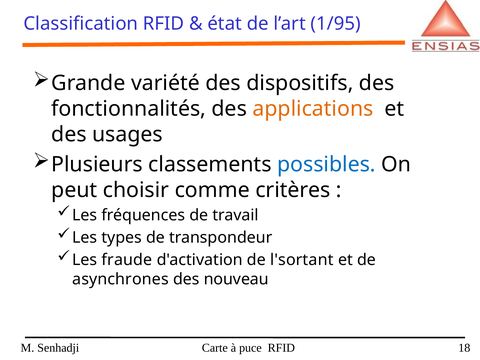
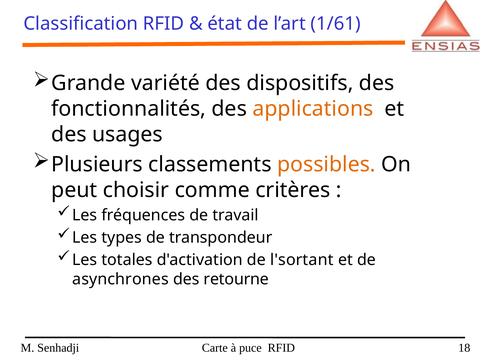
1/95: 1/95 -> 1/61
possibles colour: blue -> orange
fraude: fraude -> totales
nouveau: nouveau -> retourne
